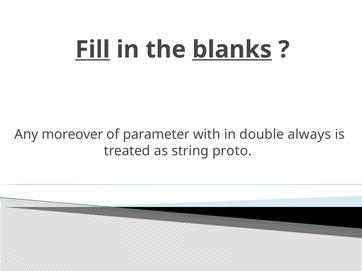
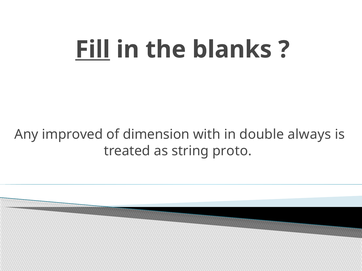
blanks underline: present -> none
moreover: moreover -> improved
parameter: parameter -> dimension
